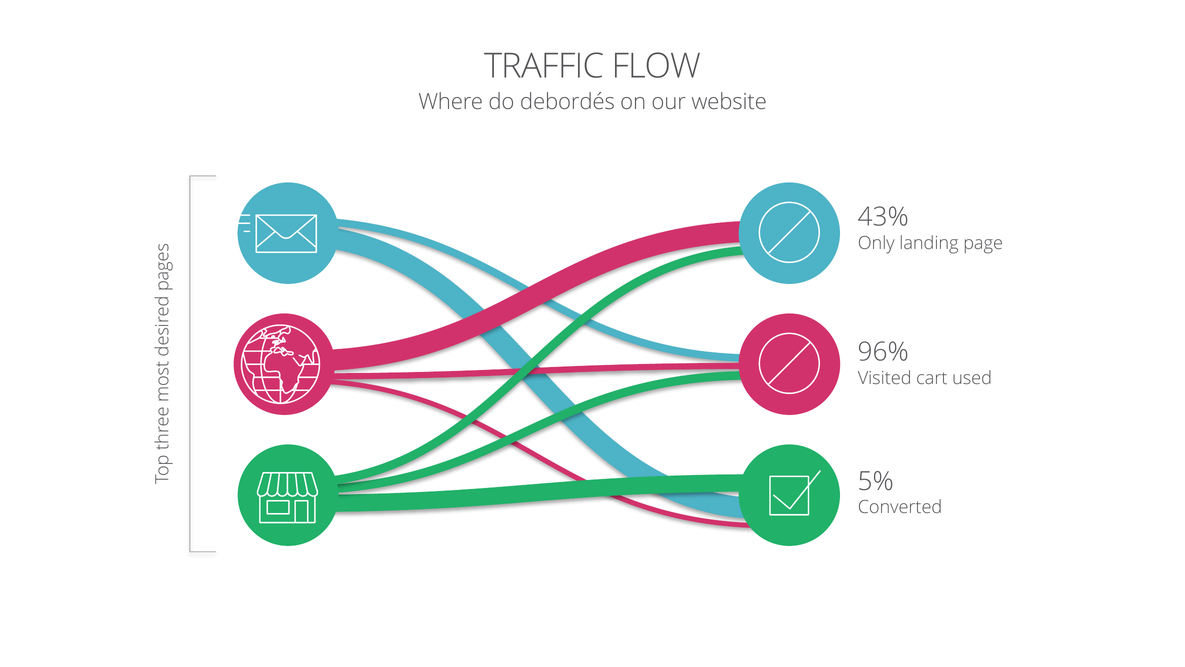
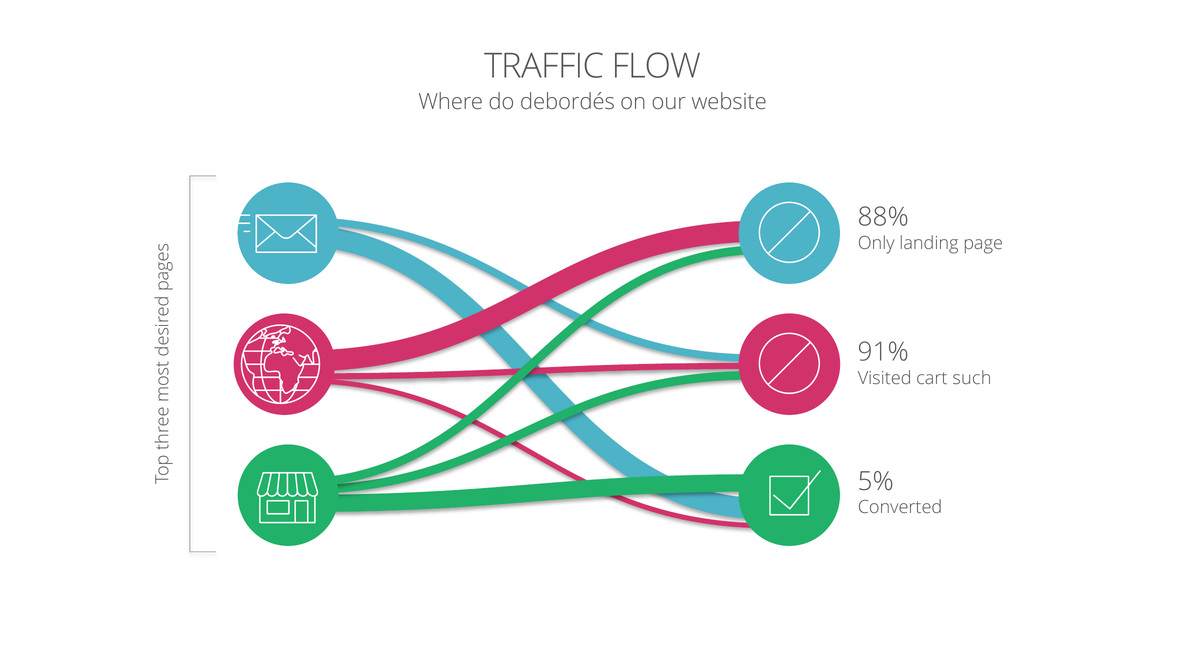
43%: 43% -> 88%
96%: 96% -> 91%
used: used -> such
